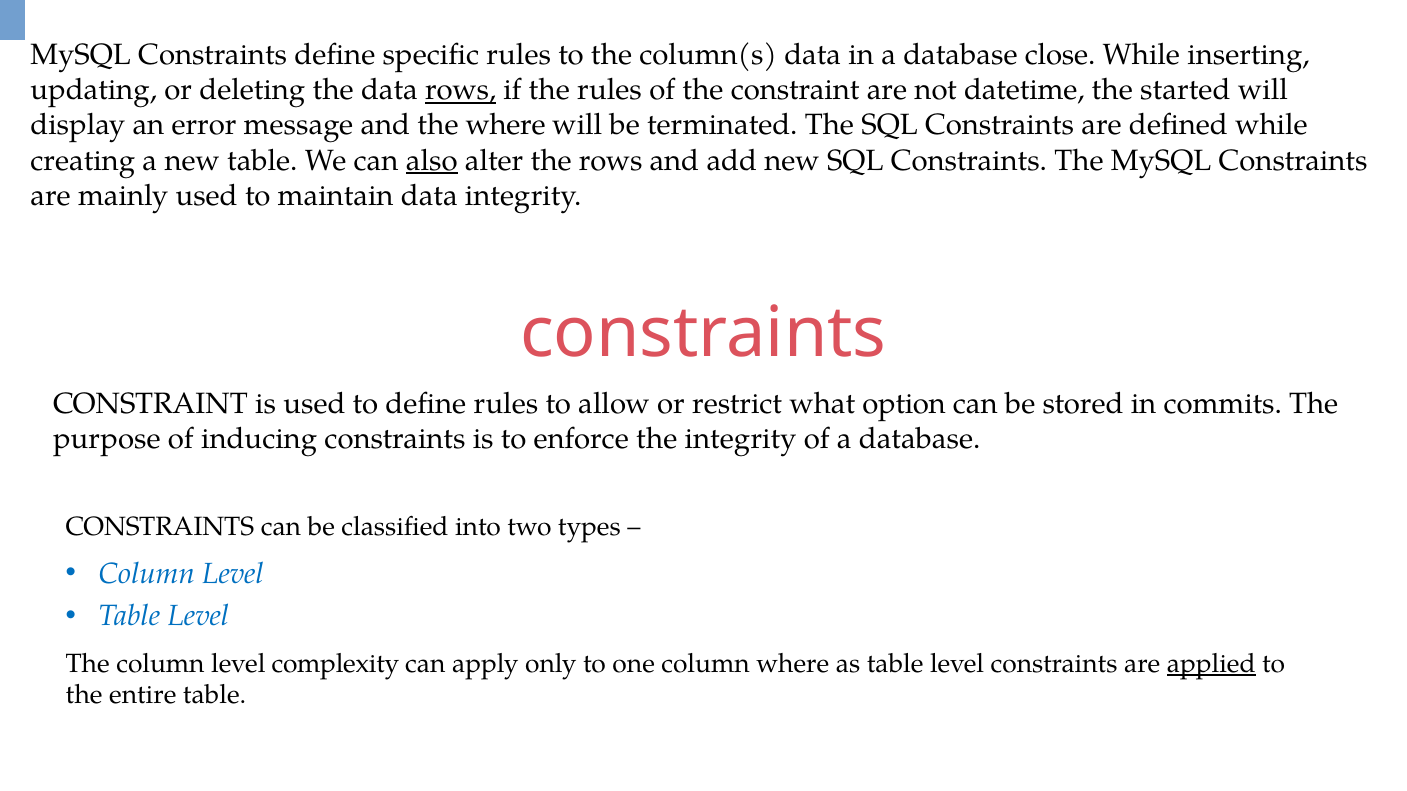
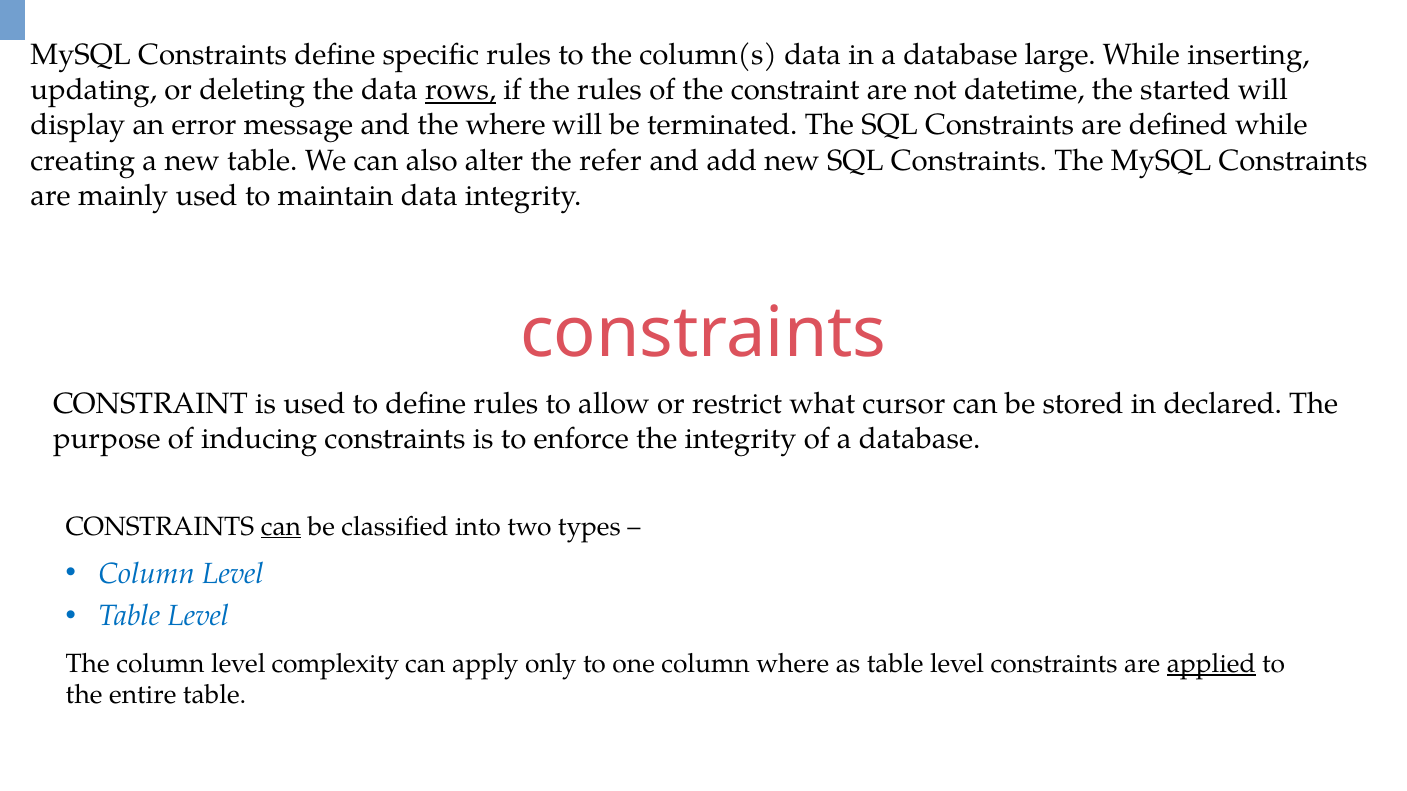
close: close -> large
also underline: present -> none
the rows: rows -> refer
option: option -> cursor
commits: commits -> declared
can at (281, 527) underline: none -> present
